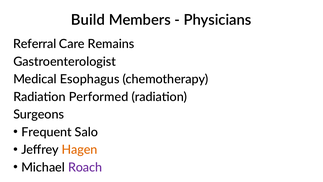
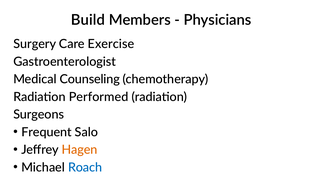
Referral: Referral -> Surgery
Remains: Remains -> Exercise
Esophagus: Esophagus -> Counseling
Roach colour: purple -> blue
